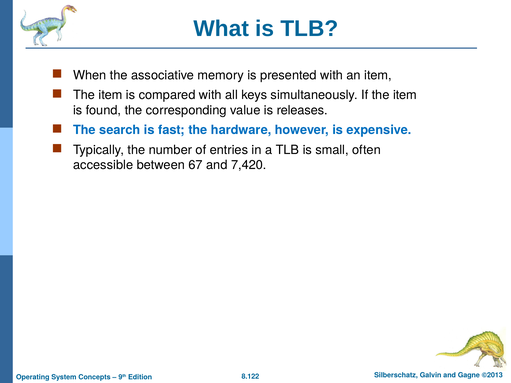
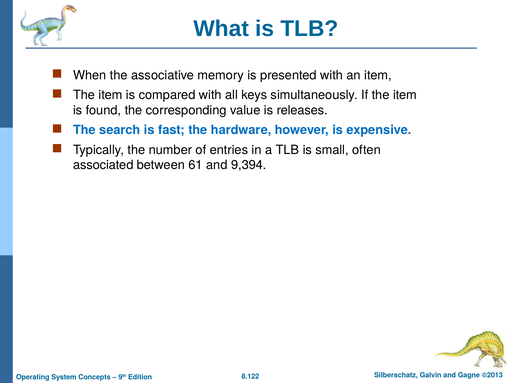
accessible: accessible -> associated
67: 67 -> 61
7,420: 7,420 -> 9,394
